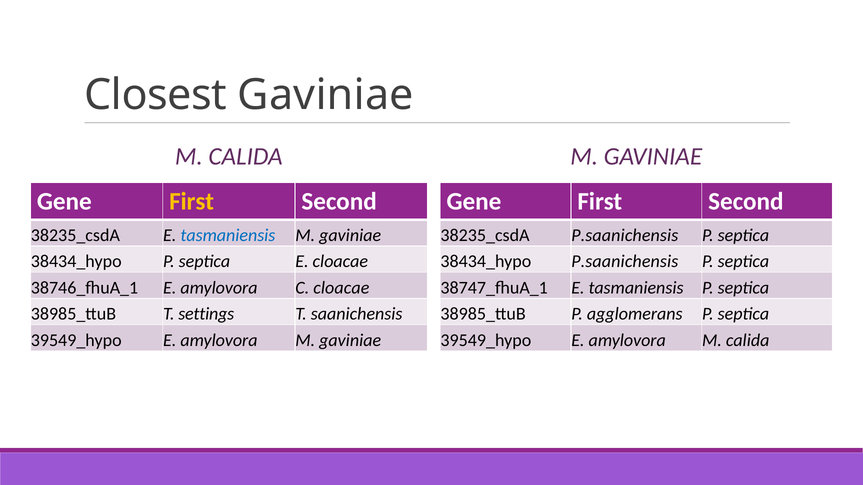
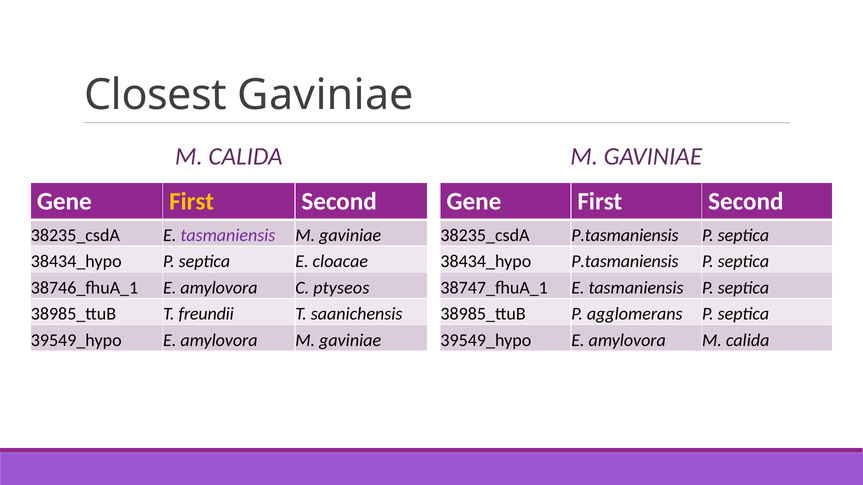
tasmaniensis at (228, 236) colour: blue -> purple
P.saanichensis at (625, 236): P.saanichensis -> P.tasmaniensis
P.saanichensis at (625, 262): P.saanichensis -> P.tasmaniensis
C cloacae: cloacae -> ptyseos
settings: settings -> freundii
